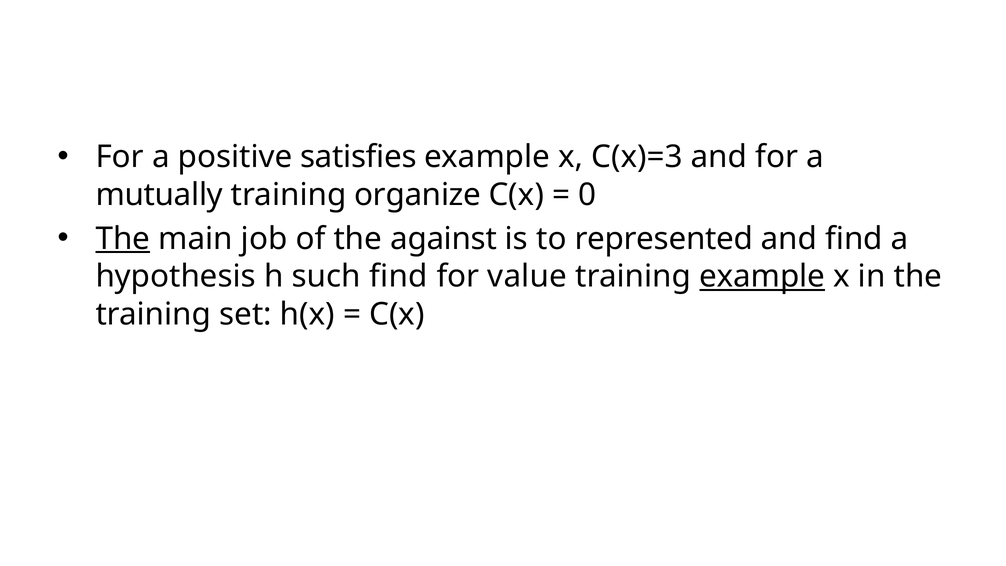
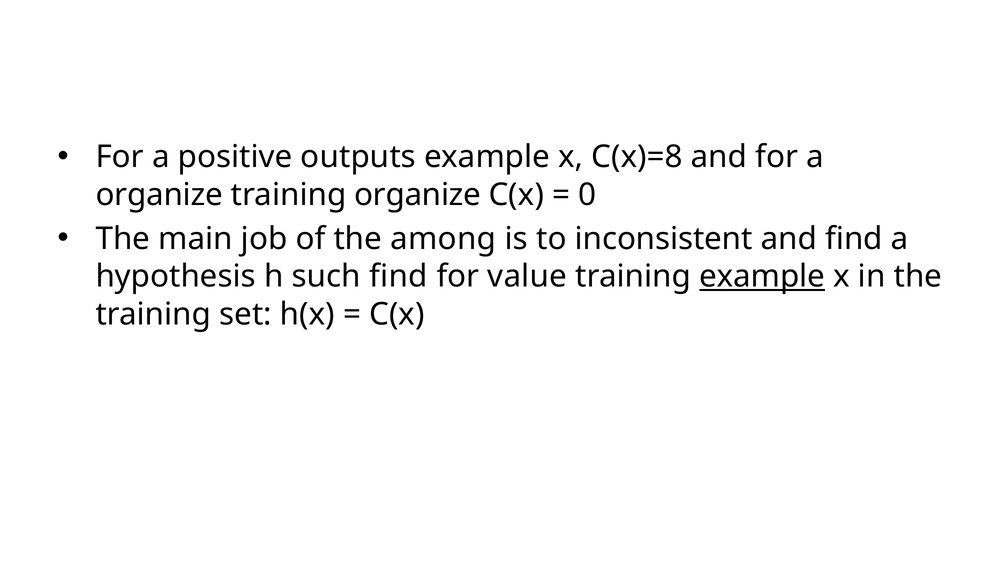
satisfies: satisfies -> outputs
C(x)=3: C(x)=3 -> C(x)=8
mutually at (159, 195): mutually -> organize
The at (123, 239) underline: present -> none
against: against -> among
represented: represented -> inconsistent
